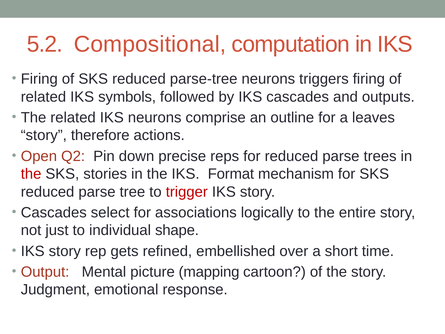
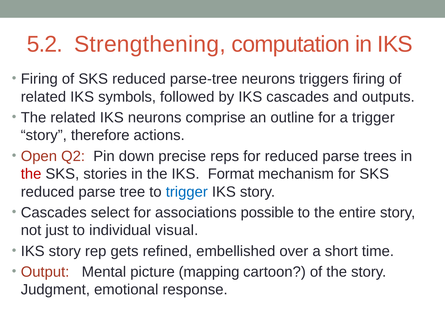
Compositional: Compositional -> Strengthening
a leaves: leaves -> trigger
trigger at (187, 192) colour: red -> blue
logically: logically -> possible
shape: shape -> visual
